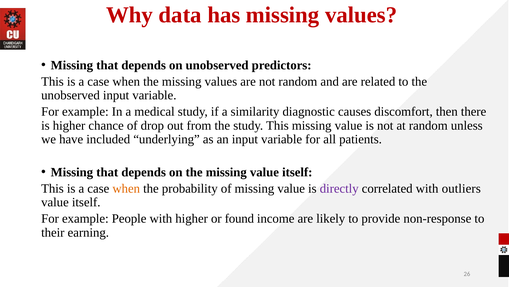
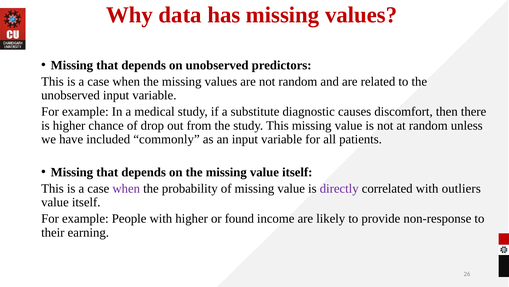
similarity: similarity -> substitute
underlying: underlying -> commonly
when at (126, 188) colour: orange -> purple
